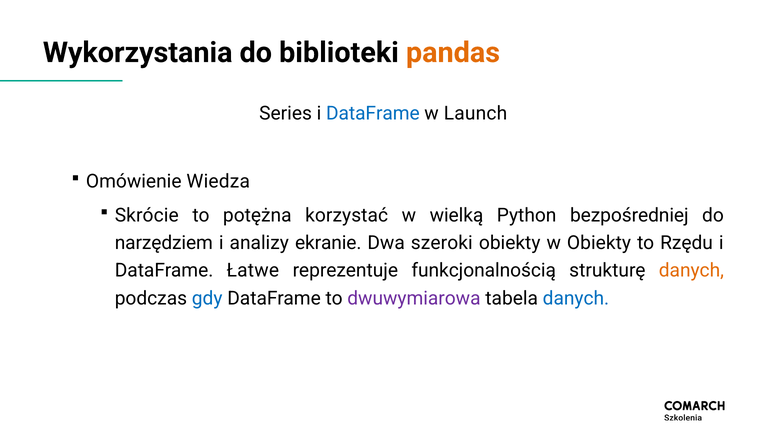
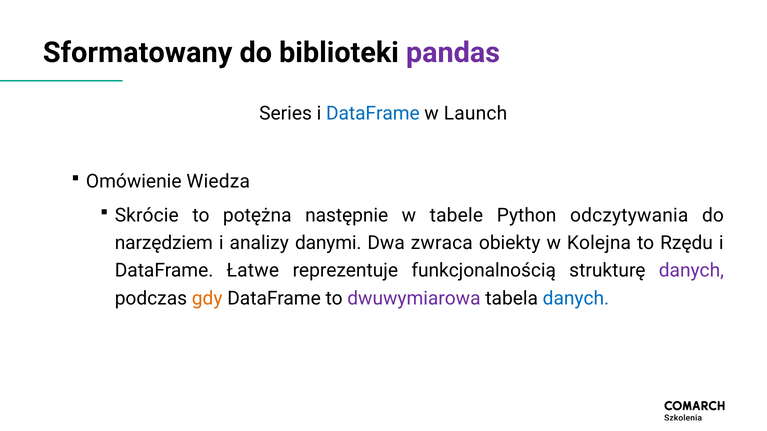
Wykorzystania: Wykorzystania -> Sformatowany
pandas colour: orange -> purple
korzystać: korzystać -> następnie
wielką: wielką -> tabele
bezpośredniej: bezpośredniej -> odczytywania
ekranie: ekranie -> danymi
szeroki: szeroki -> zwraca
w Obiekty: Obiekty -> Kolejna
danych at (691, 271) colour: orange -> purple
gdy colour: blue -> orange
